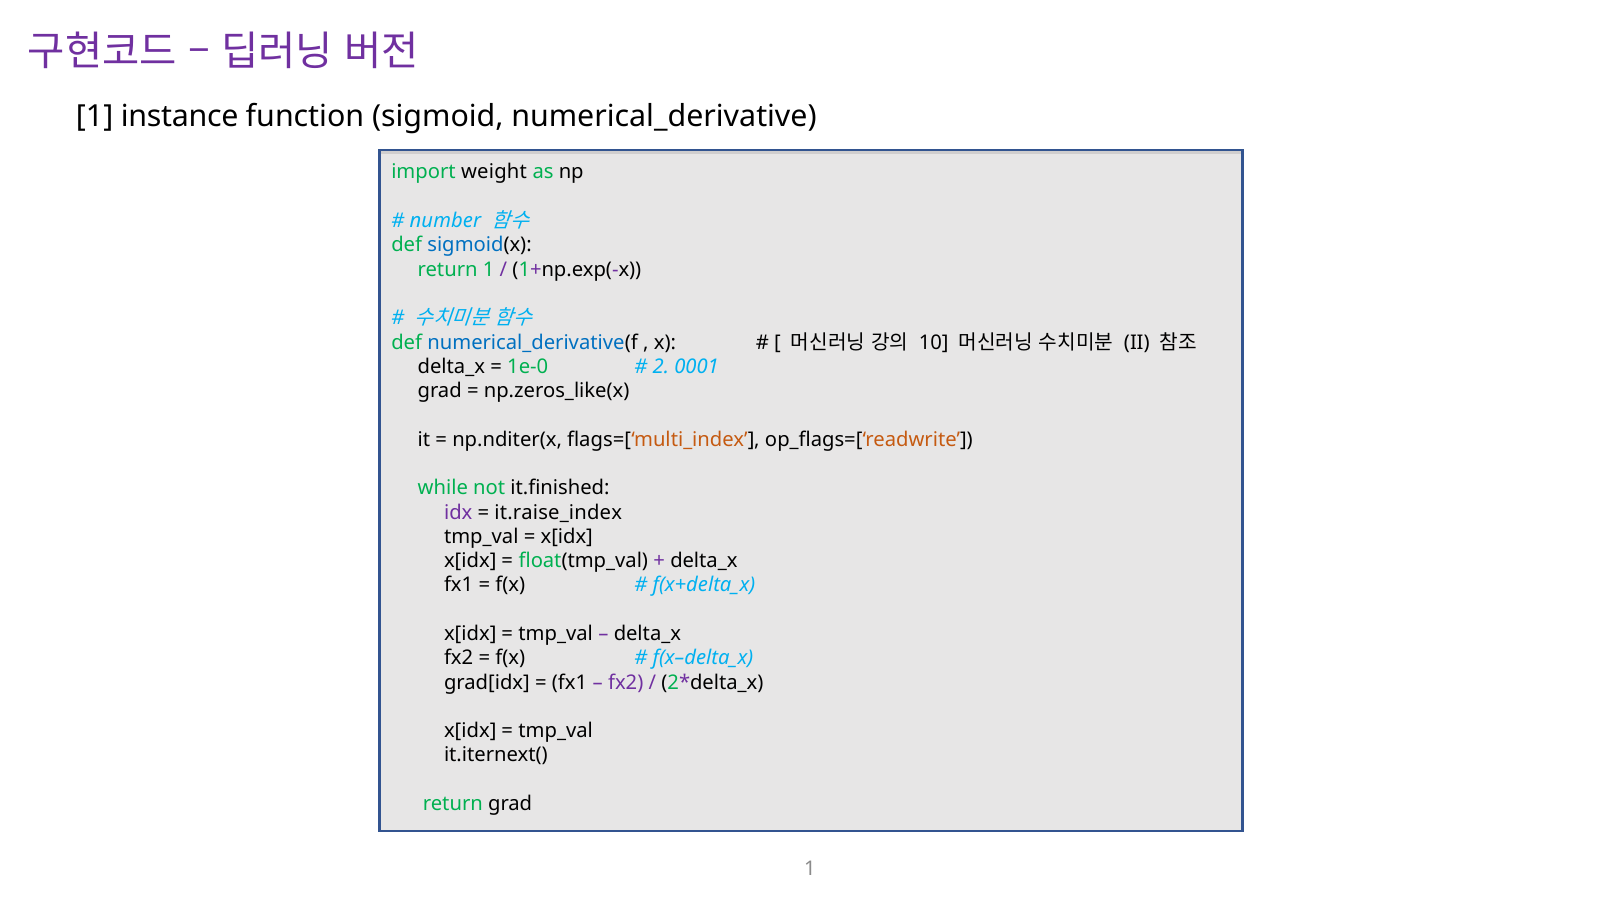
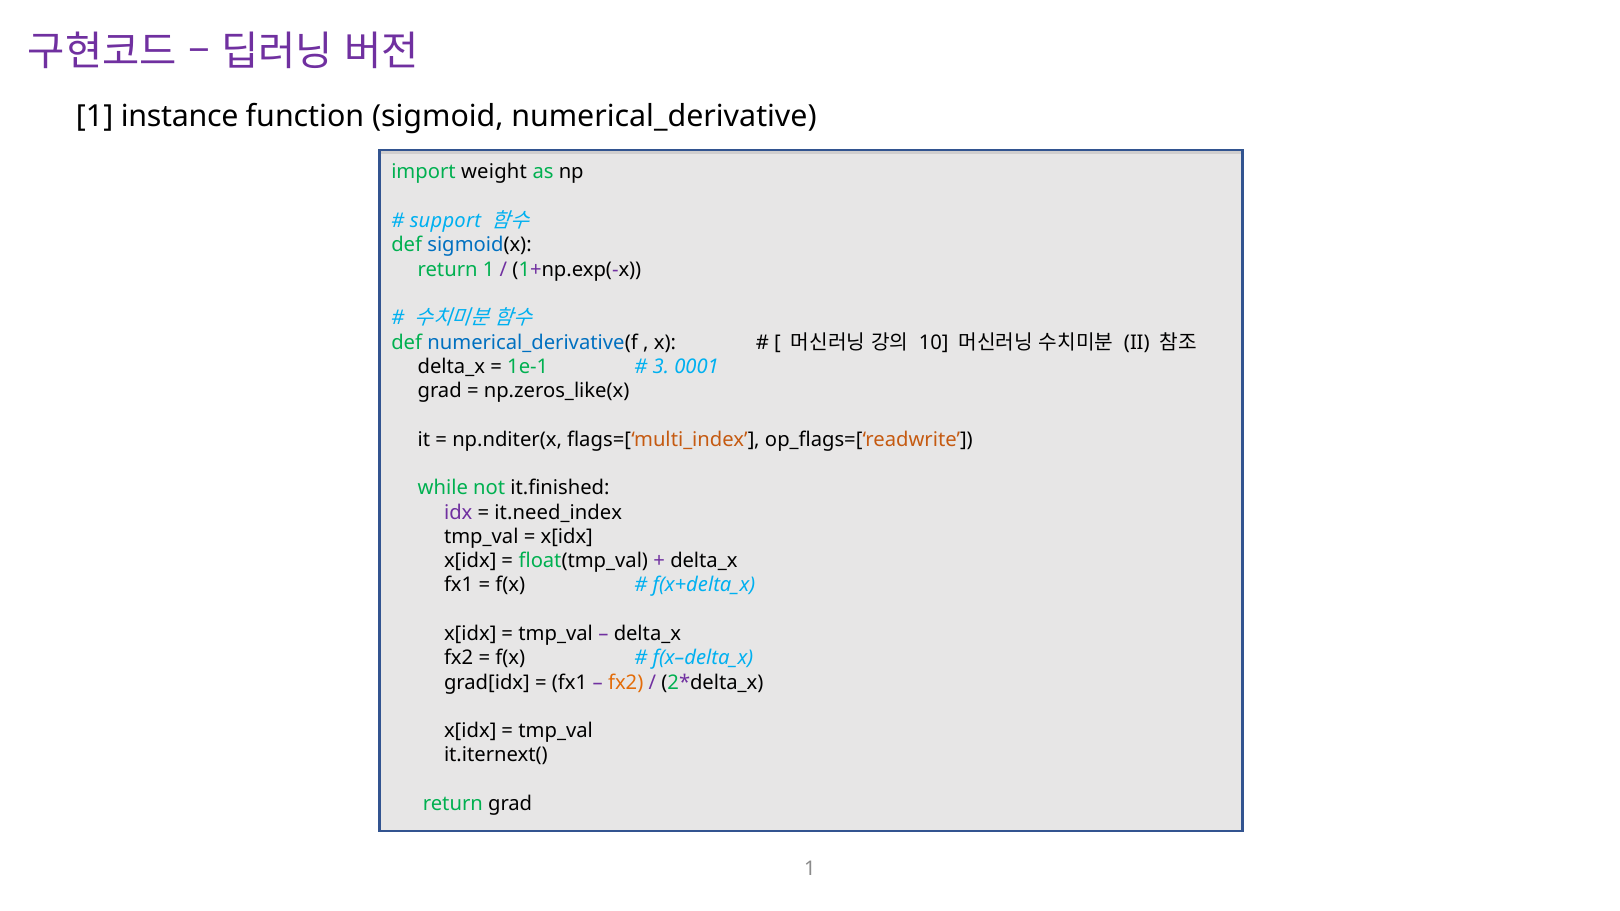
number: number -> support
1e-0: 1e-0 -> 1e-1
2: 2 -> 3
it.raise_index: it.raise_index -> it.need_index
fx2 at (626, 683) colour: purple -> orange
